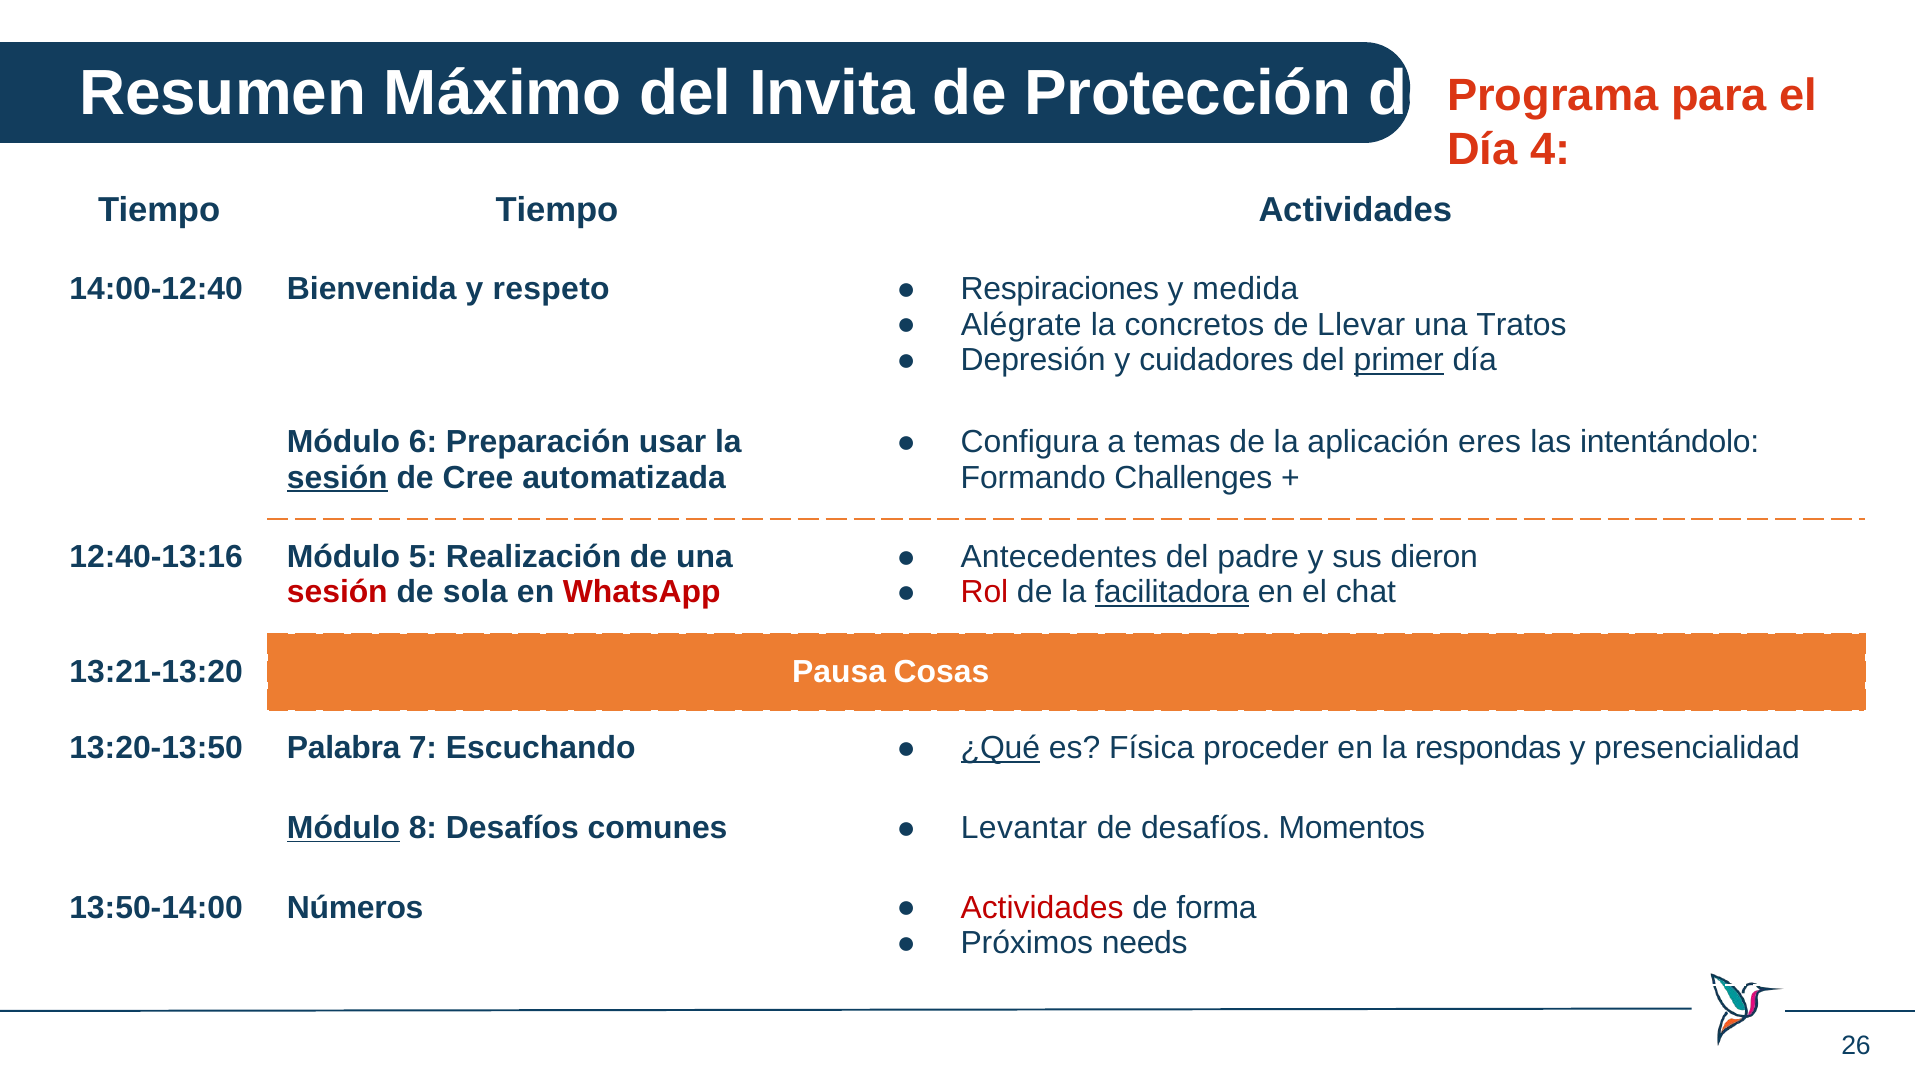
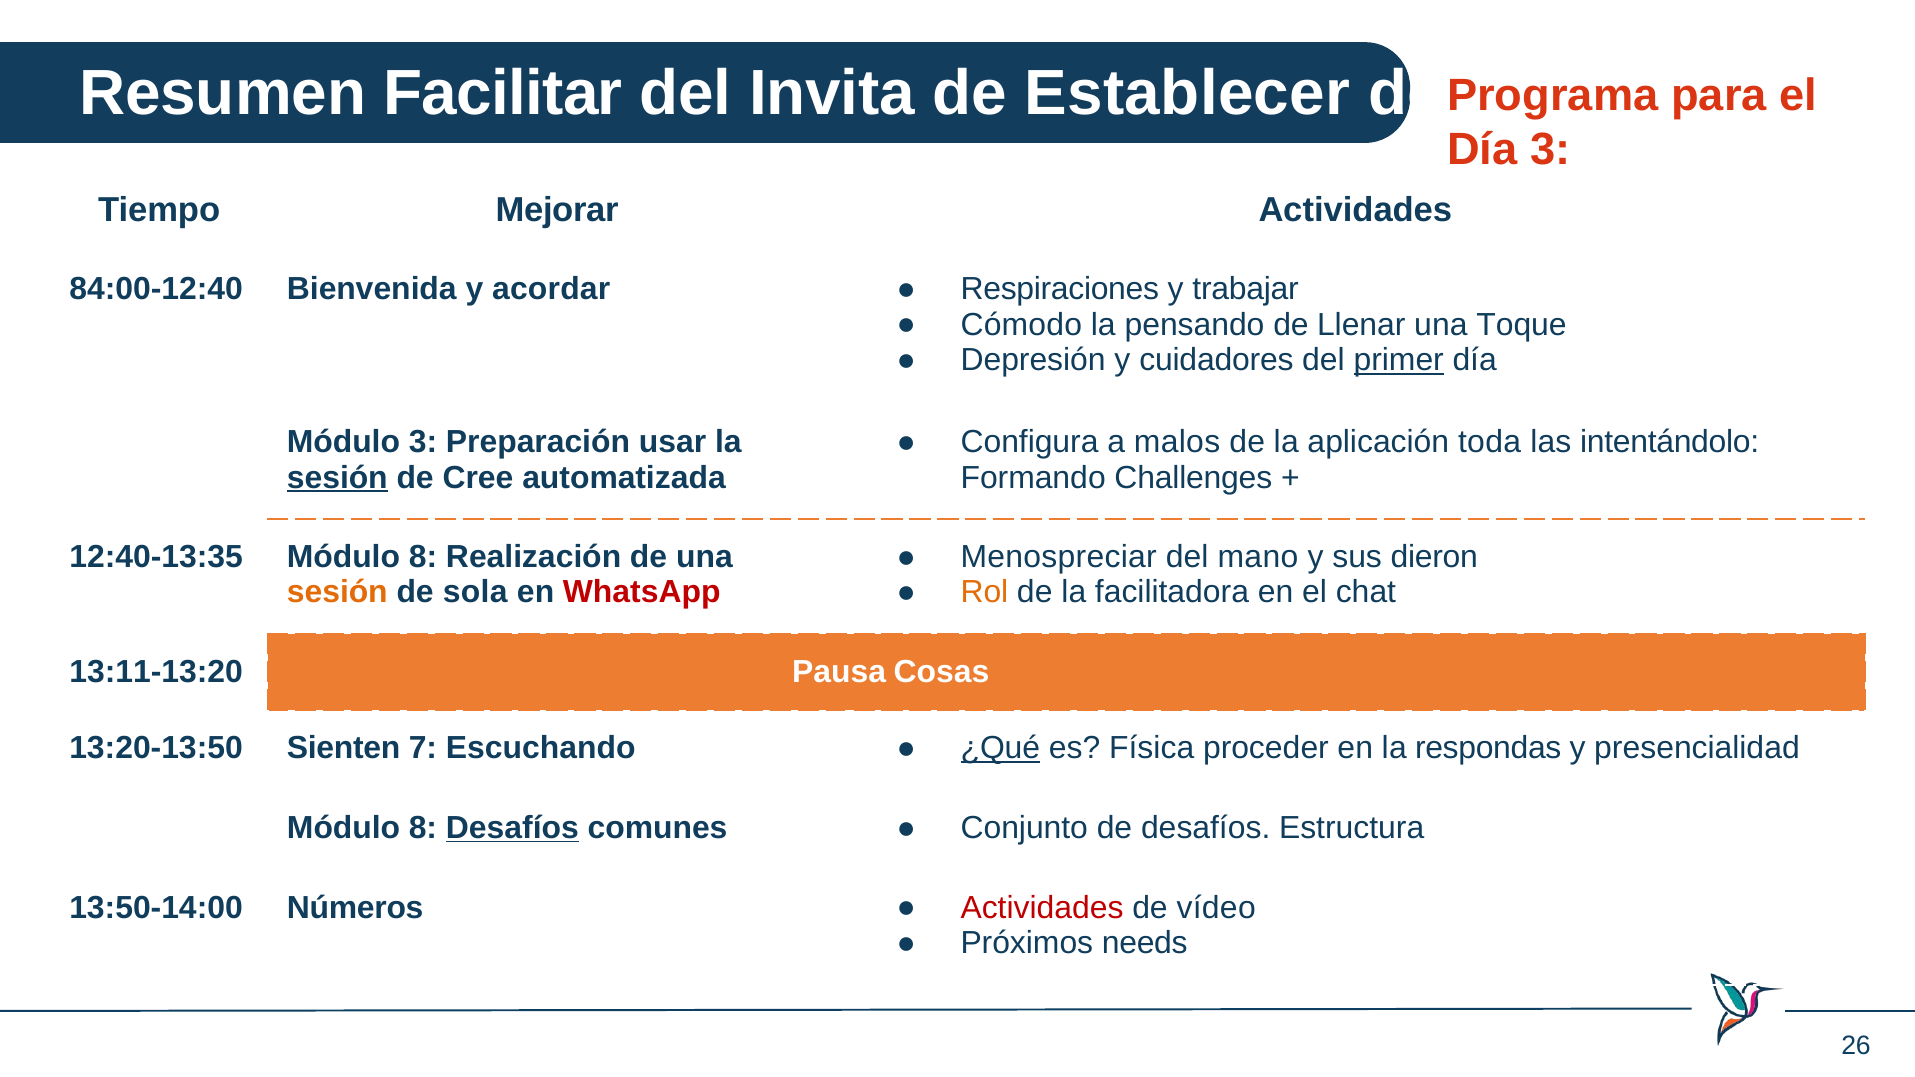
Máximo: Máximo -> Facilitar
Protección: Protección -> Establecer
Día 4: 4 -> 3
Tiempo Tiempo: Tiempo -> Mejorar
14:00-12:40: 14:00-12:40 -> 84:00-12:40
respeto: respeto -> acordar
medida: medida -> trabajar
Alégrate: Alégrate -> Cómodo
concretos: concretos -> pensando
Llevar: Llevar -> Llenar
Tratos: Tratos -> Toque
temas: temas -> malos
eres: eres -> toda
Módulo 6: 6 -> 3
12:40-13:16: 12:40-13:16 -> 12:40-13:35
5 at (423, 557): 5 -> 8
Antecedentes: Antecedentes -> Menospreciar
padre: padre -> mano
Rol colour: red -> orange
facilitadora underline: present -> none
sesión at (337, 593) colour: red -> orange
13:21-13:20: 13:21-13:20 -> 13:11-13:20
Palabra: Palabra -> Sienten
Módulo at (344, 828) underline: present -> none
Desafíos at (512, 828) underline: none -> present
Levantar: Levantar -> Conjunto
Momentos: Momentos -> Estructura
forma: forma -> vídeo
